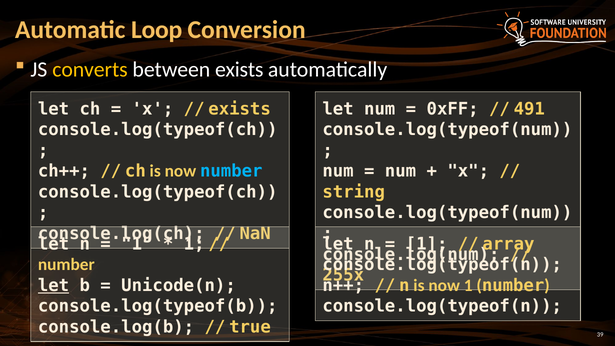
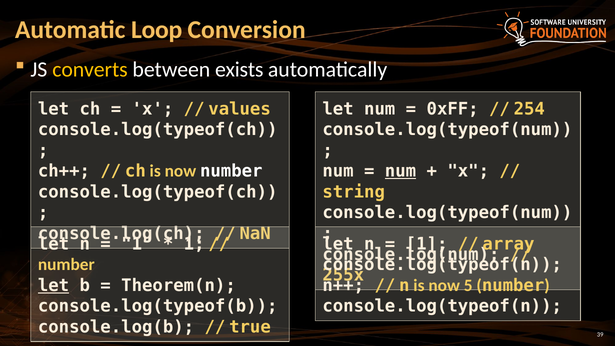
exists at (240, 109): exists -> values
491: 491 -> 254
number at (231, 171) colour: light blue -> white
num at (401, 171) underline: none -> present
Unicode(n: Unicode(n -> Theorem(n
now 1: 1 -> 5
